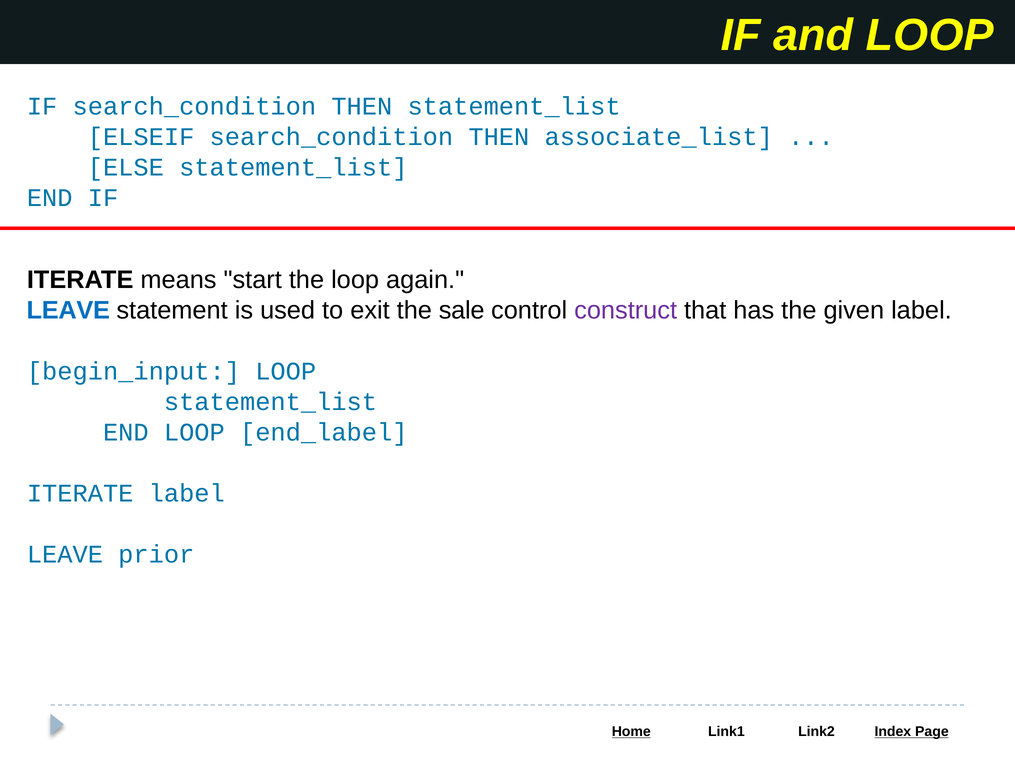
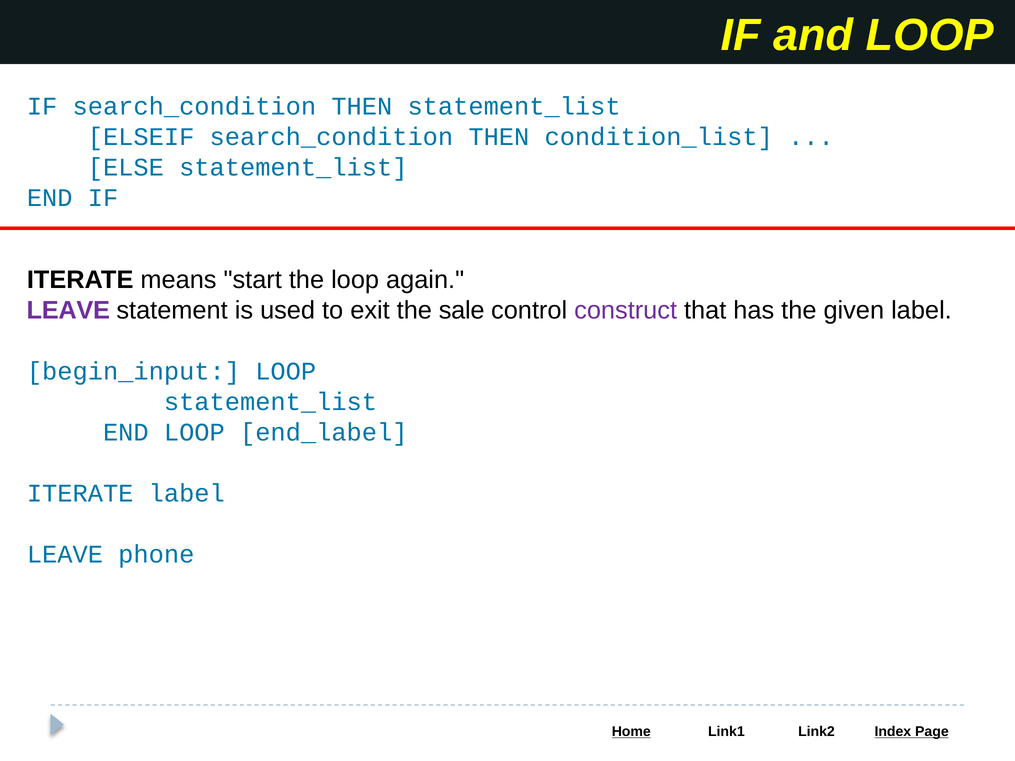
associate_list: associate_list -> condition_list
LEAVE at (68, 311) colour: blue -> purple
prior: prior -> phone
